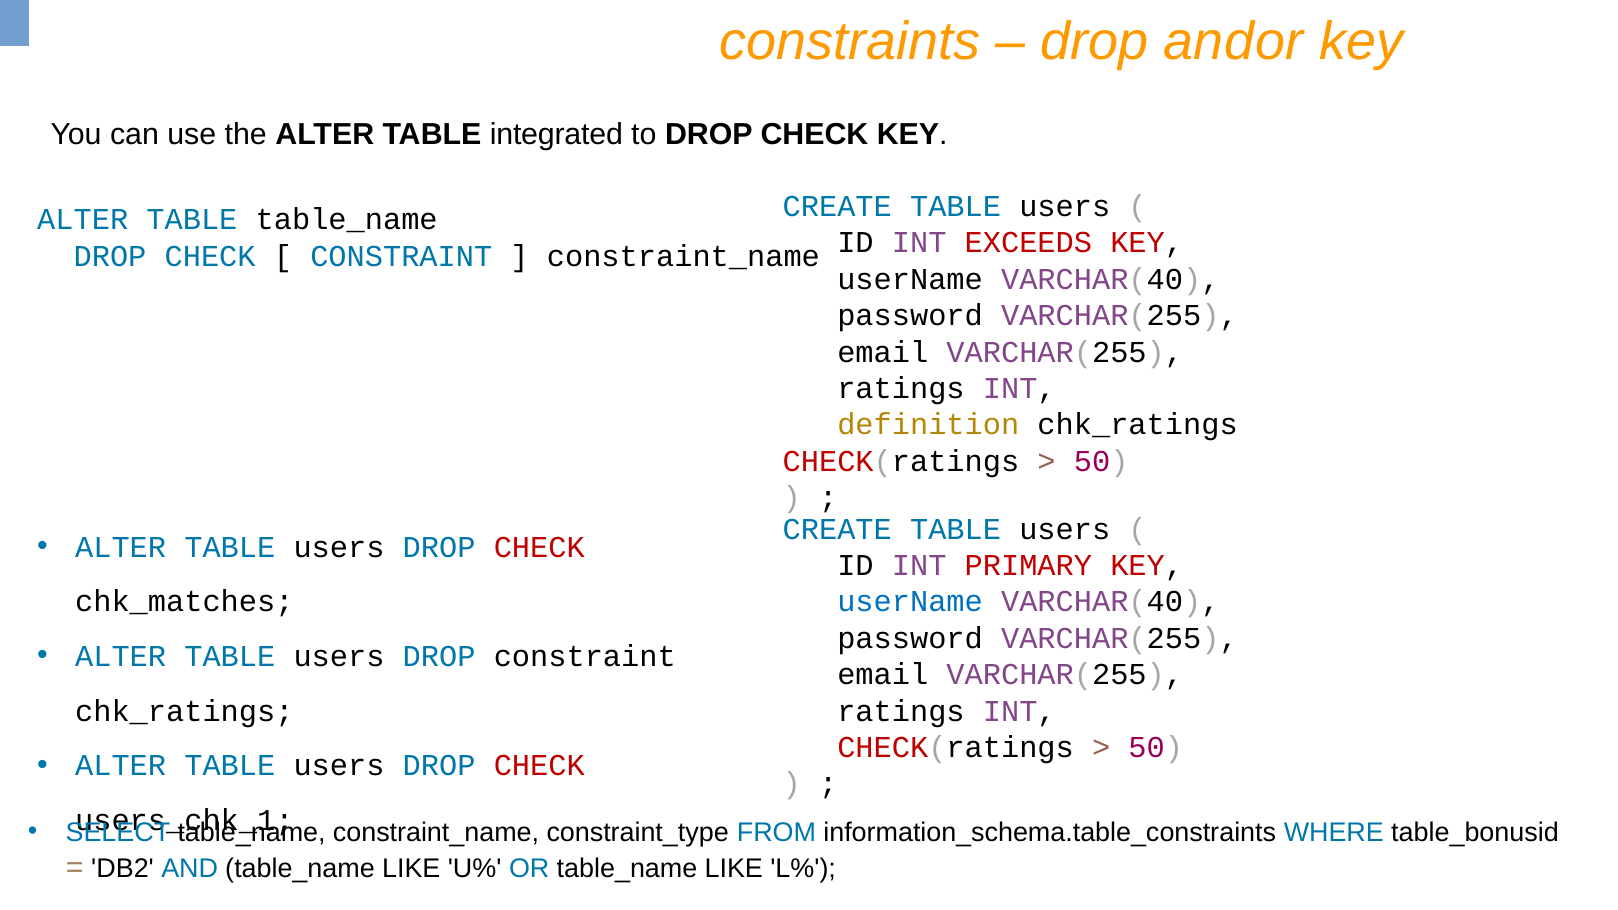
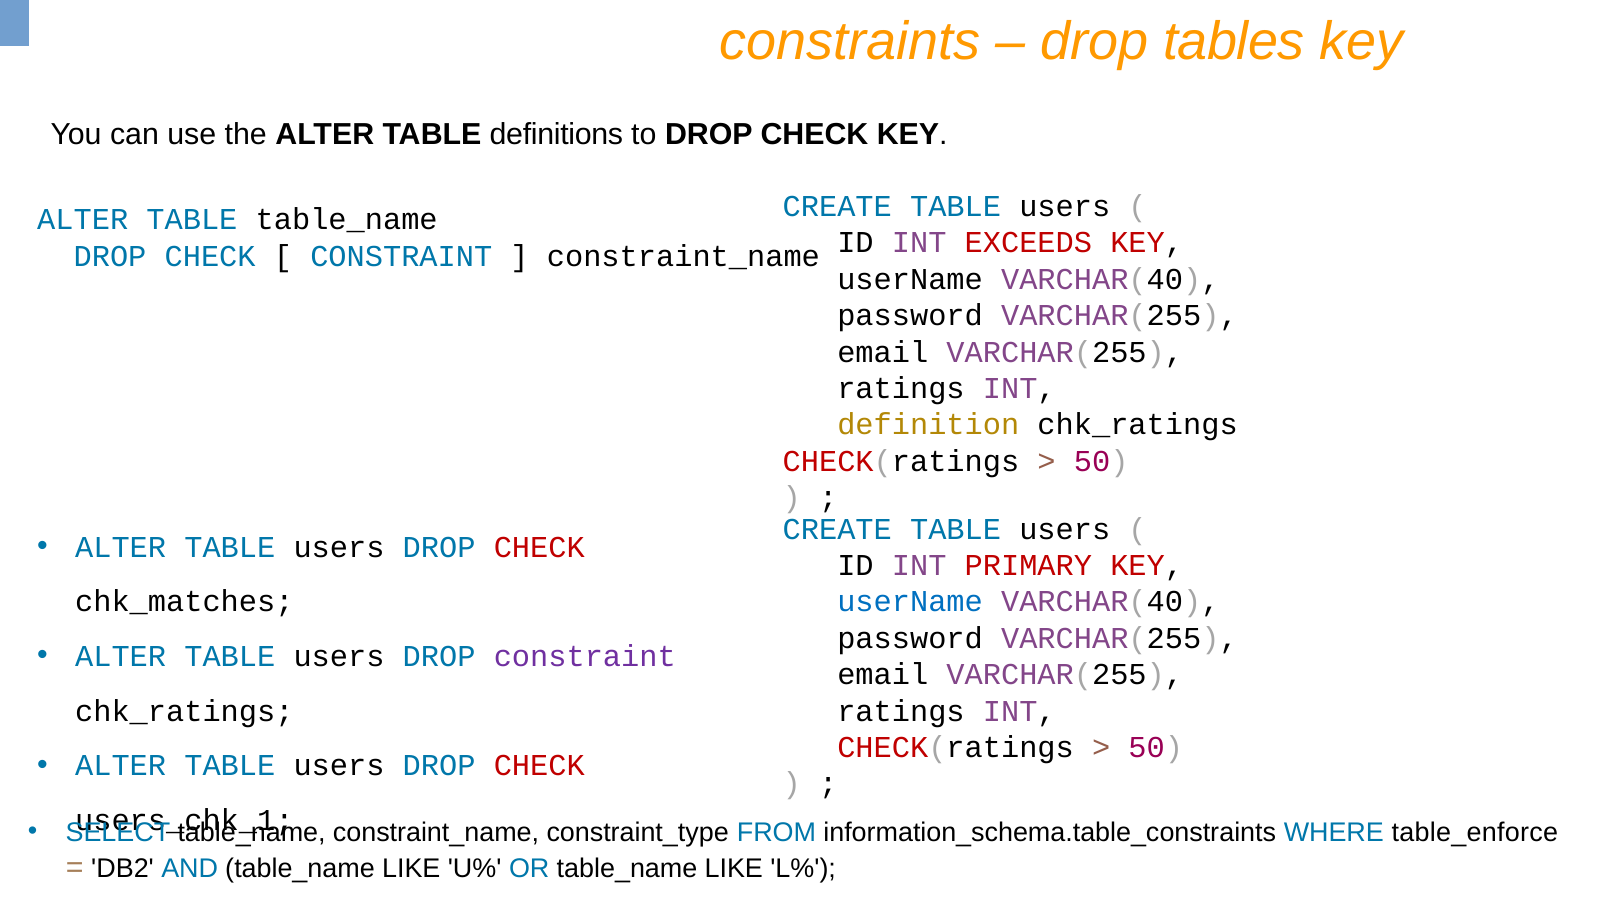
andor: andor -> tables
integrated: integrated -> definitions
constraint at (585, 656) colour: black -> purple
table_bonusid: table_bonusid -> table_enforce
